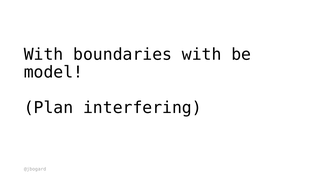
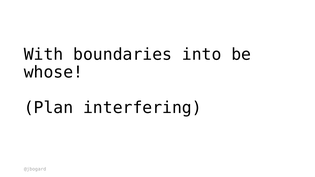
boundaries with: with -> into
model: model -> whose
